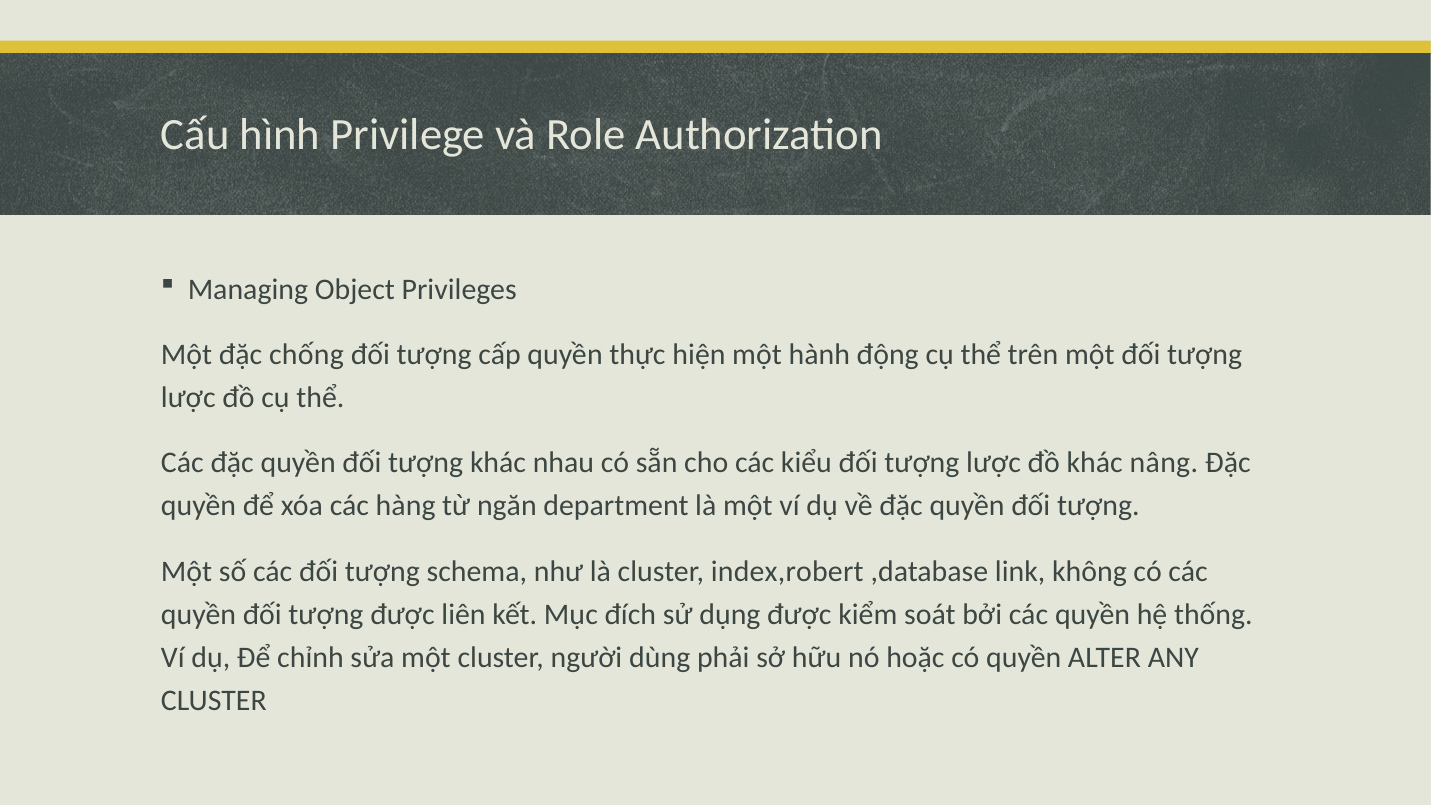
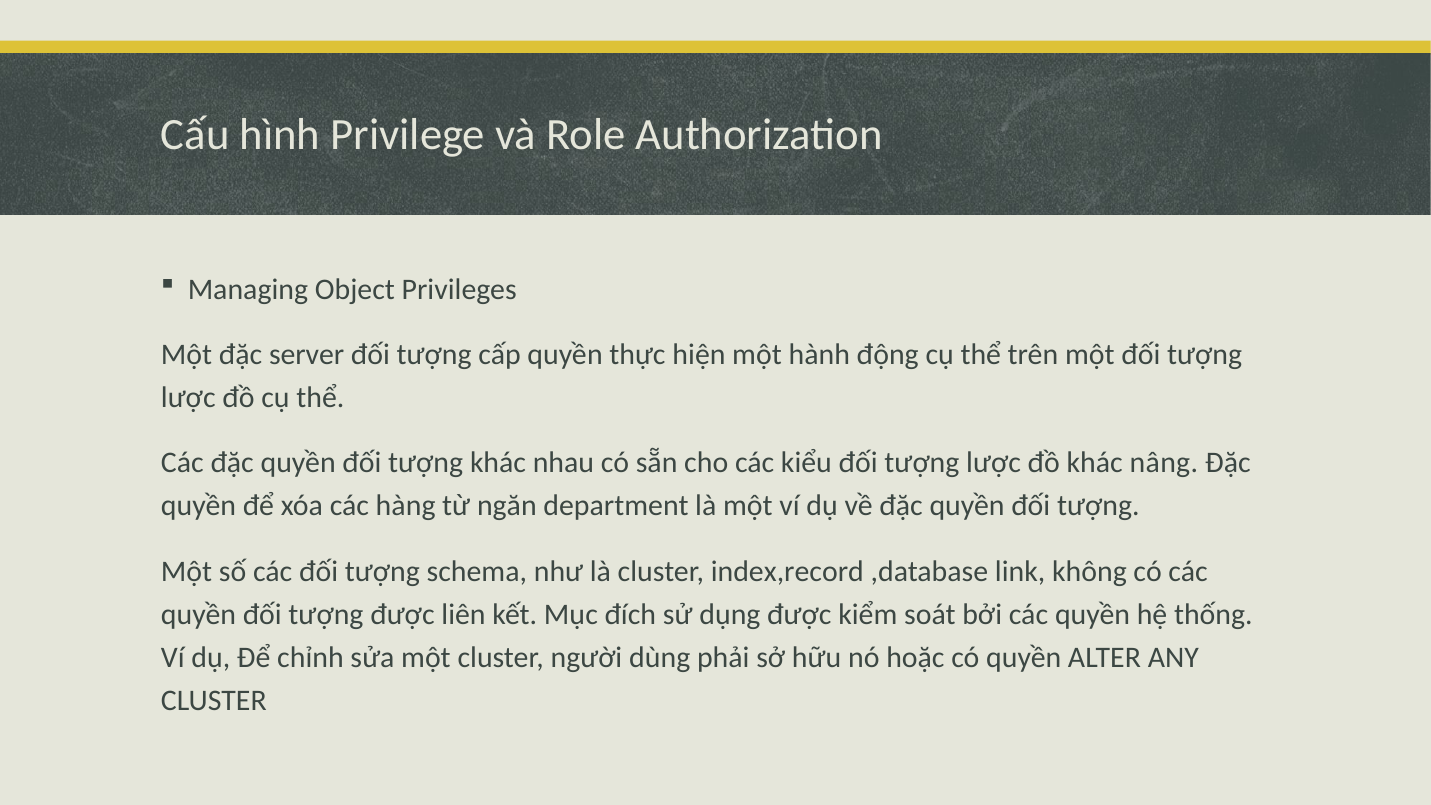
chống: chống -> server
index,robert: index,robert -> index,record
